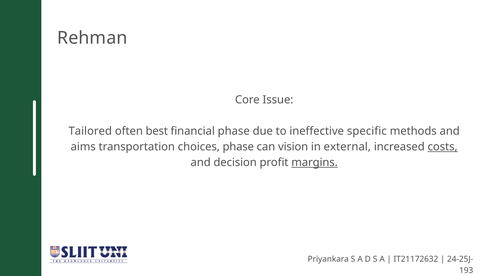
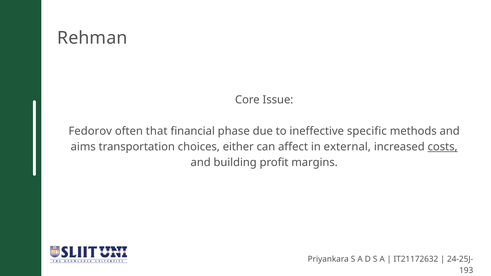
Tailored: Tailored -> Fedorov
best: best -> that
choices phase: phase -> either
vision: vision -> affect
decision: decision -> building
margins underline: present -> none
